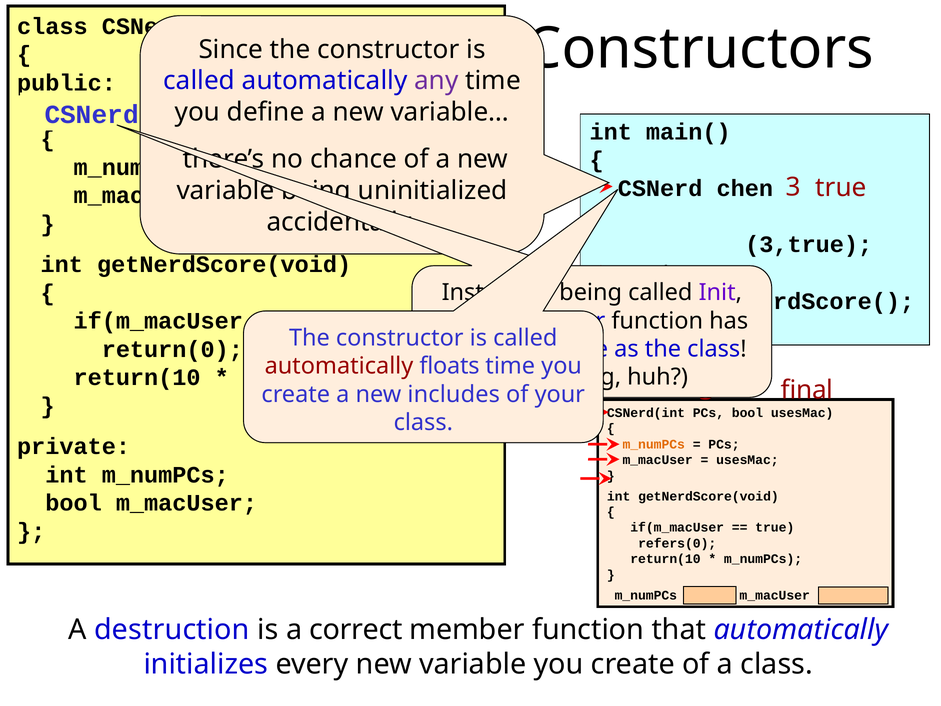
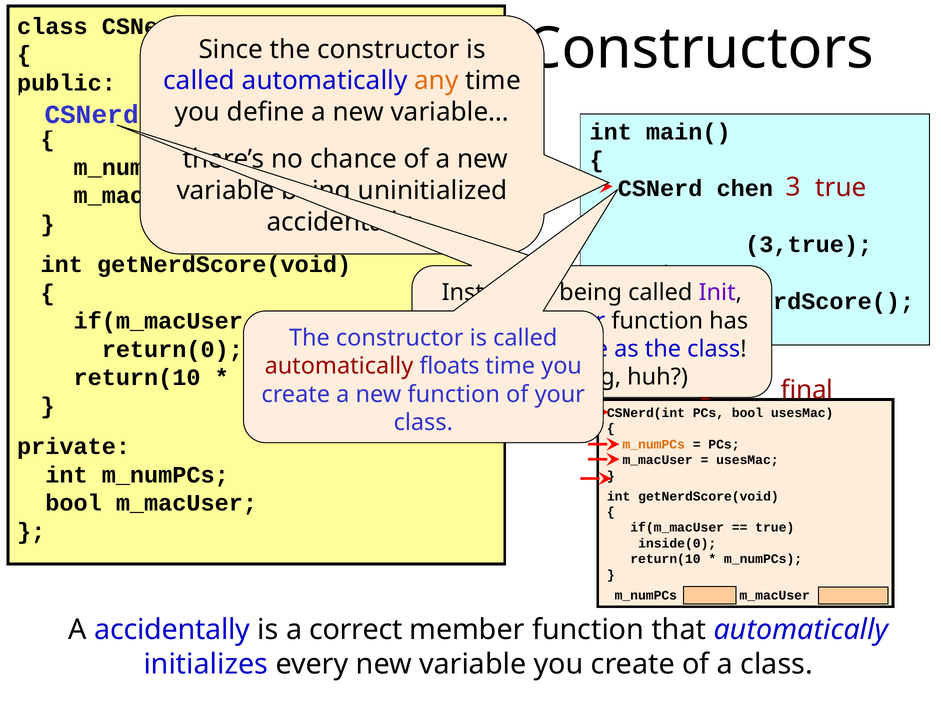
any colour: purple -> orange
new includes: includes -> function
refers(0: refers(0 -> inside(0
A destruction: destruction -> accidentally
